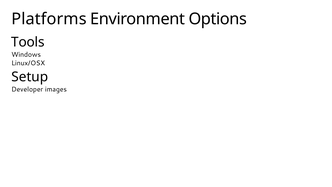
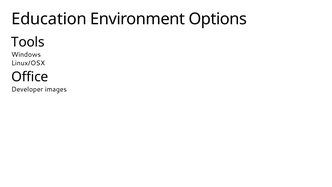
Platforms: Platforms -> Education
Setup: Setup -> Office
